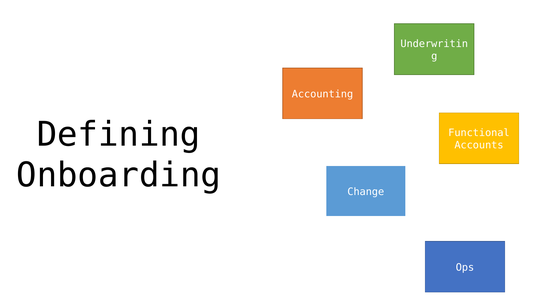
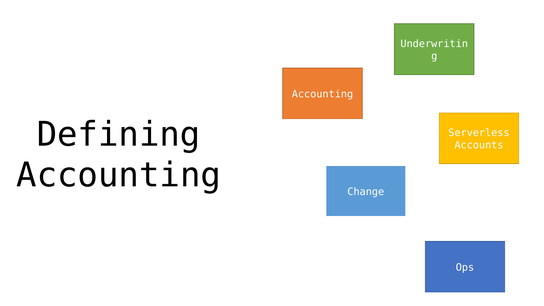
Functional: Functional -> Serverless
Onboarding at (119, 175): Onboarding -> Accounting
